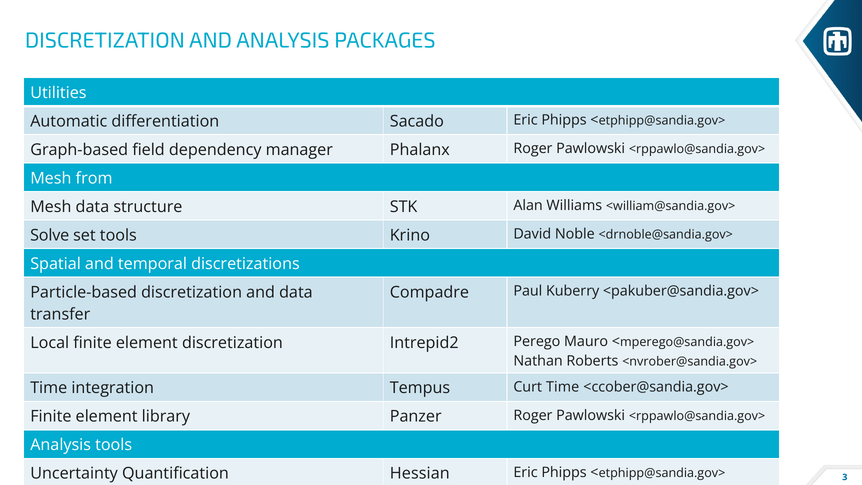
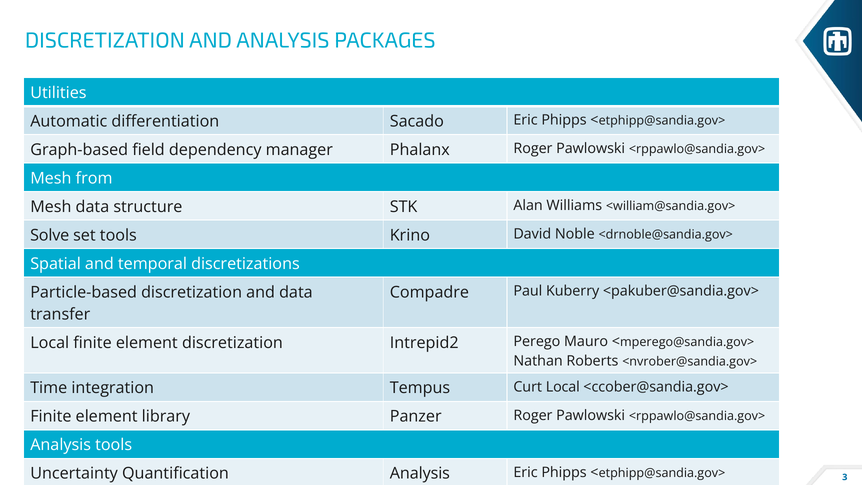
Curt Time: Time -> Local
Quantification Hessian: Hessian -> Analysis
